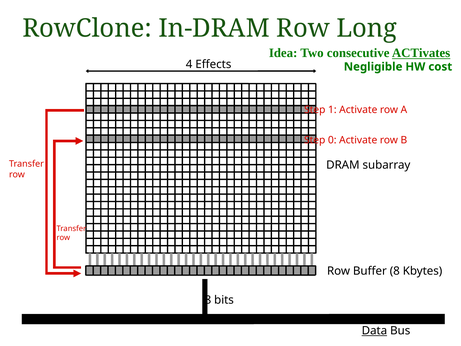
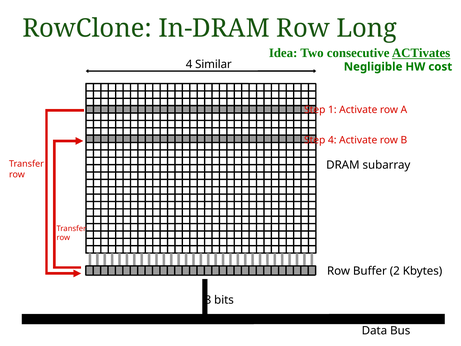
Effects: Effects -> Similar
Step 0: 0 -> 4
Buffer 8: 8 -> 2
Data underline: present -> none
